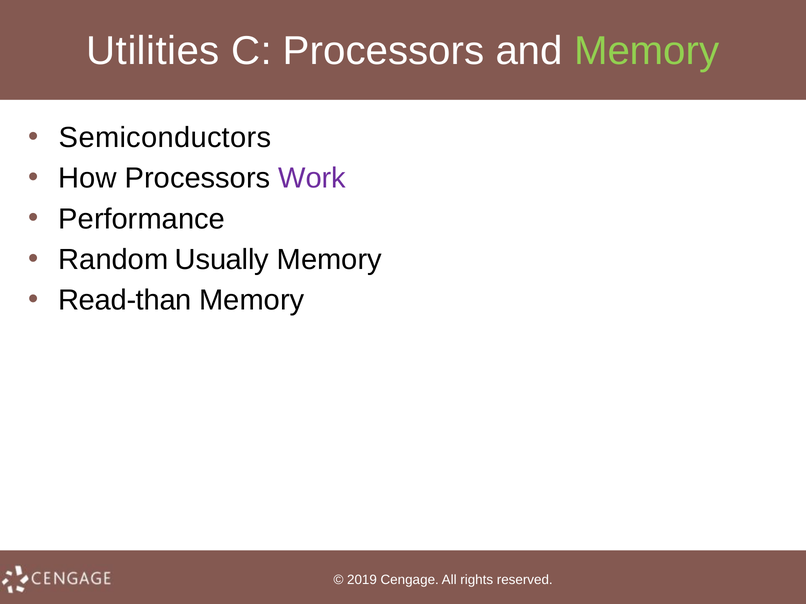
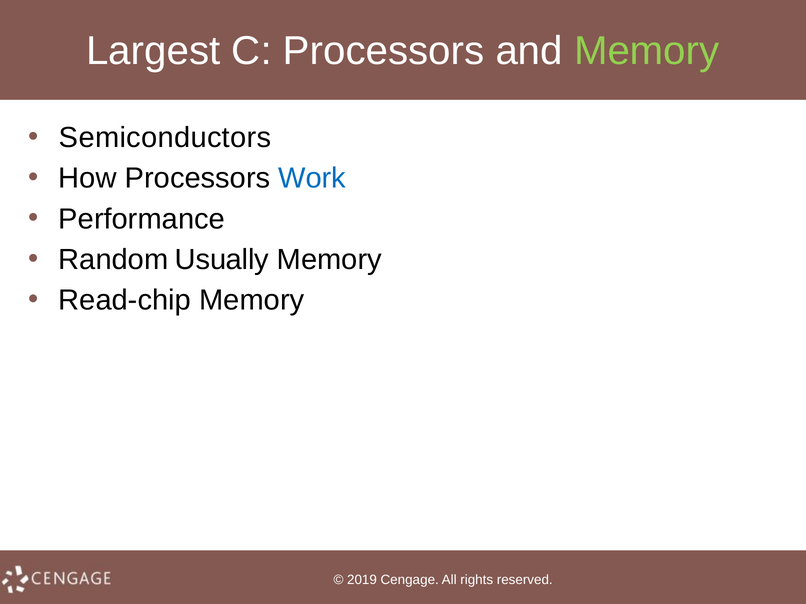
Utilities: Utilities -> Largest
Work colour: purple -> blue
Read-than: Read-than -> Read-chip
